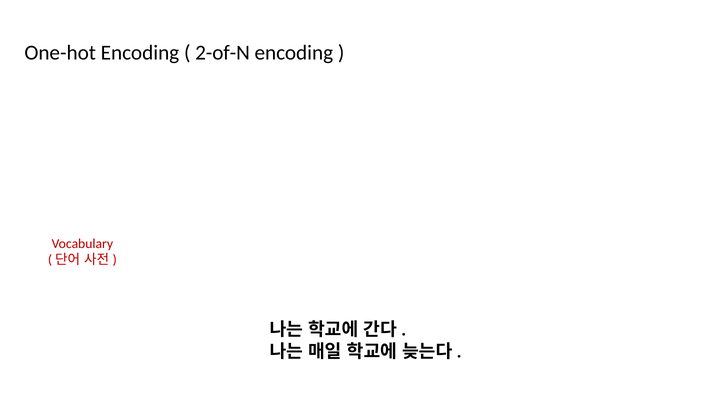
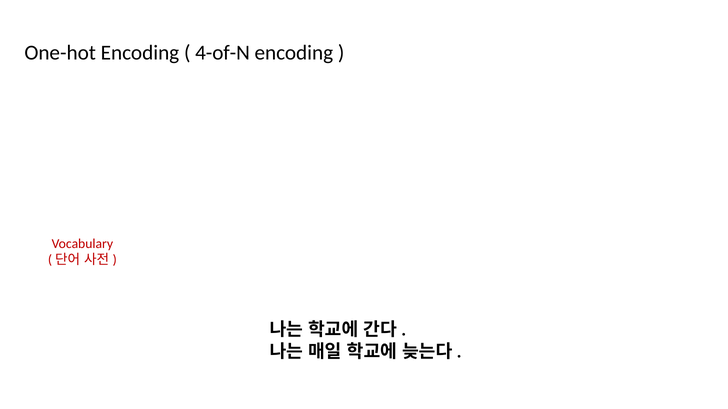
2-of-N: 2-of-N -> 4-of-N
